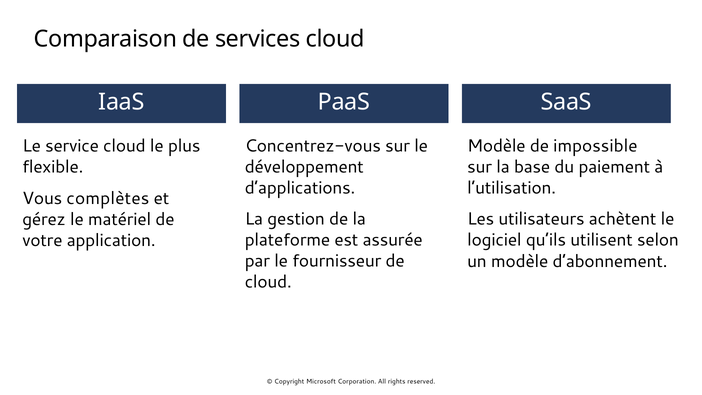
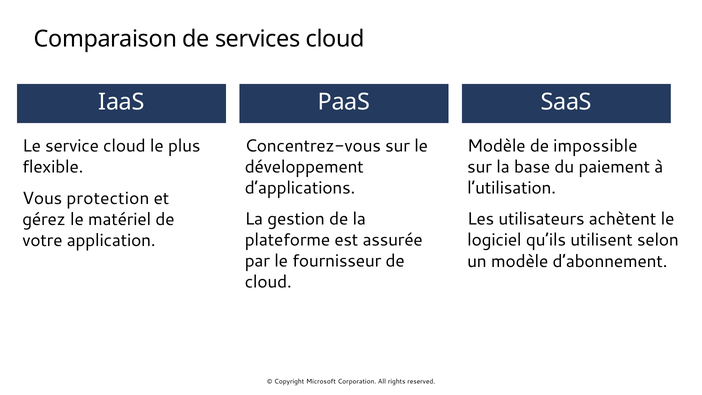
complètes: complètes -> protection
